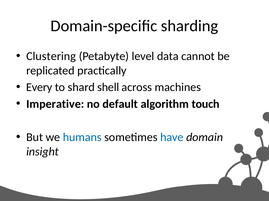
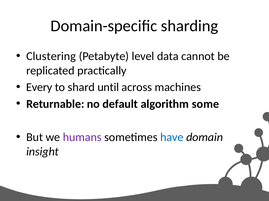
shell: shell -> until
Imperative: Imperative -> Returnable
touch: touch -> some
humans colour: blue -> purple
